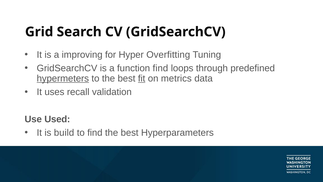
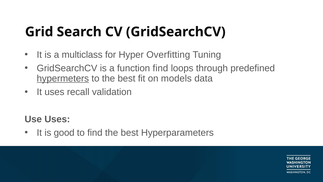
improving: improving -> multiclass
fit underline: present -> none
metrics: metrics -> models
Use Used: Used -> Uses
build: build -> good
